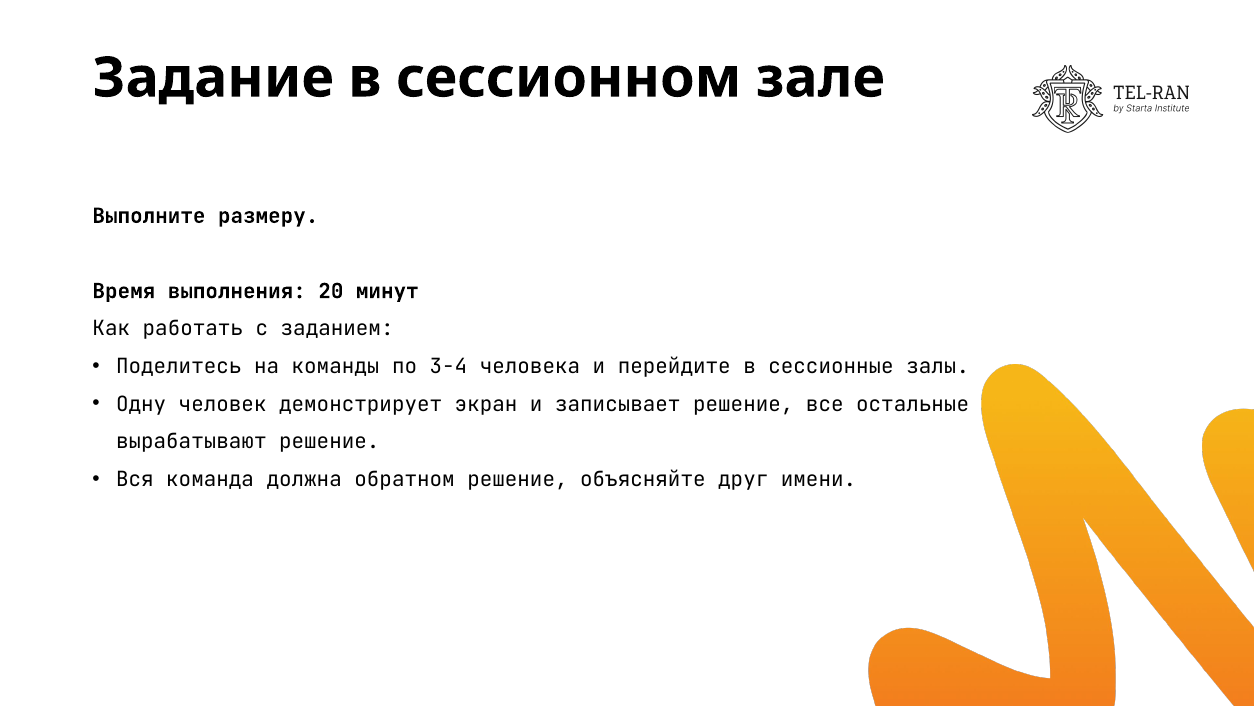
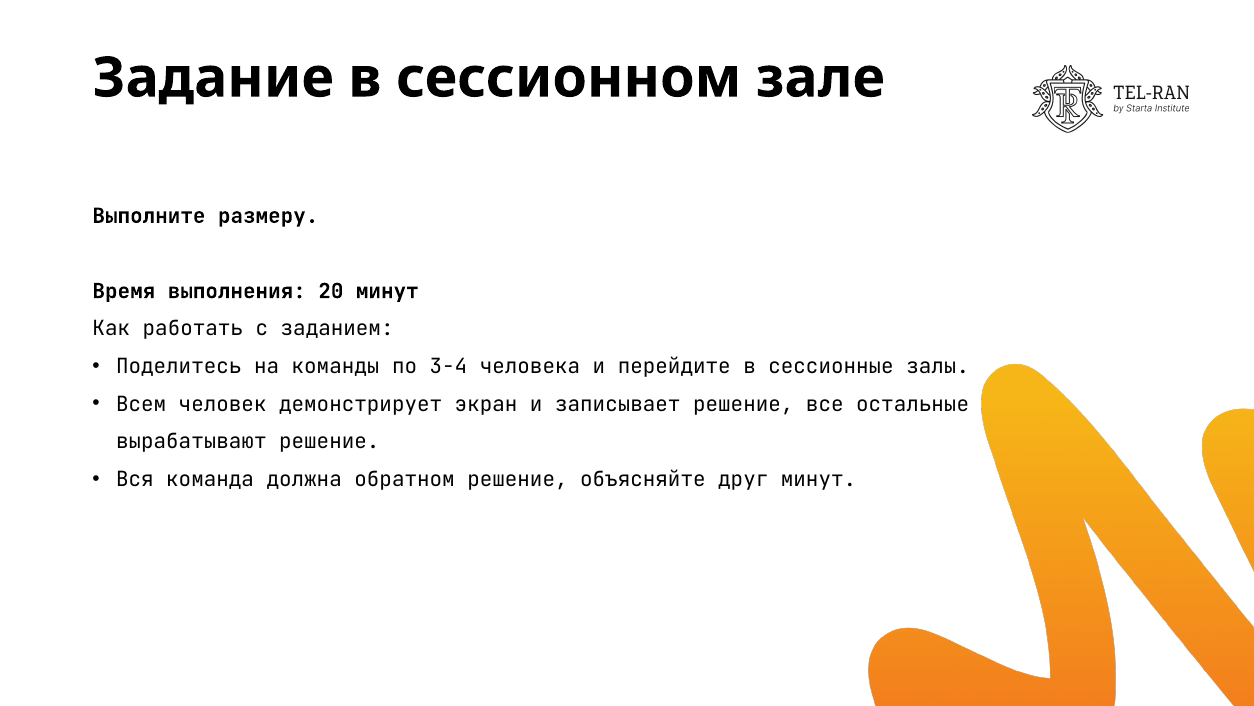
Одну: Одну -> Всем
друг имени: имени -> минут
